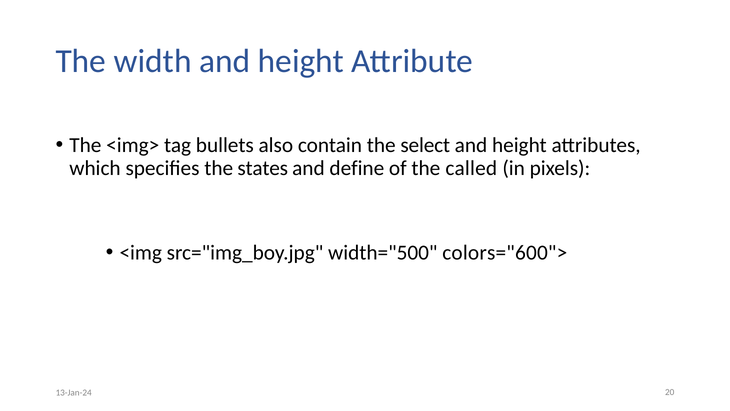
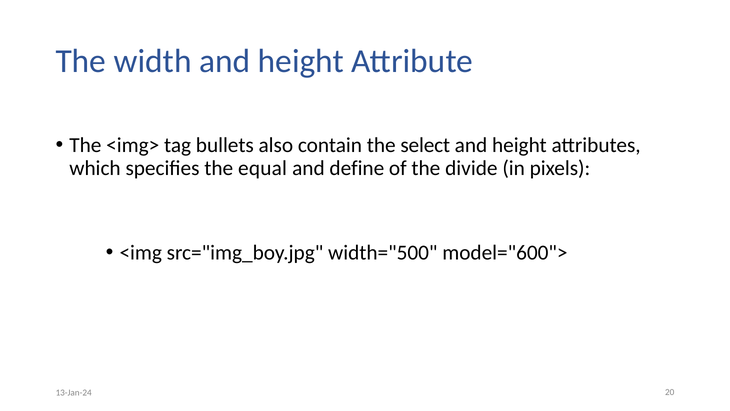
states: states -> equal
called: called -> divide
colors="600">: colors="600"> -> model="600">
